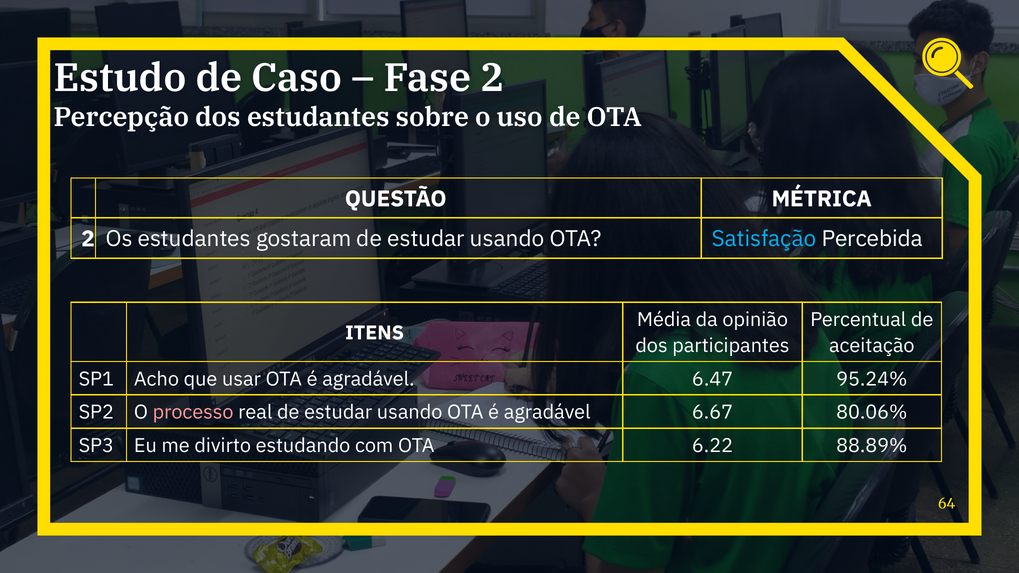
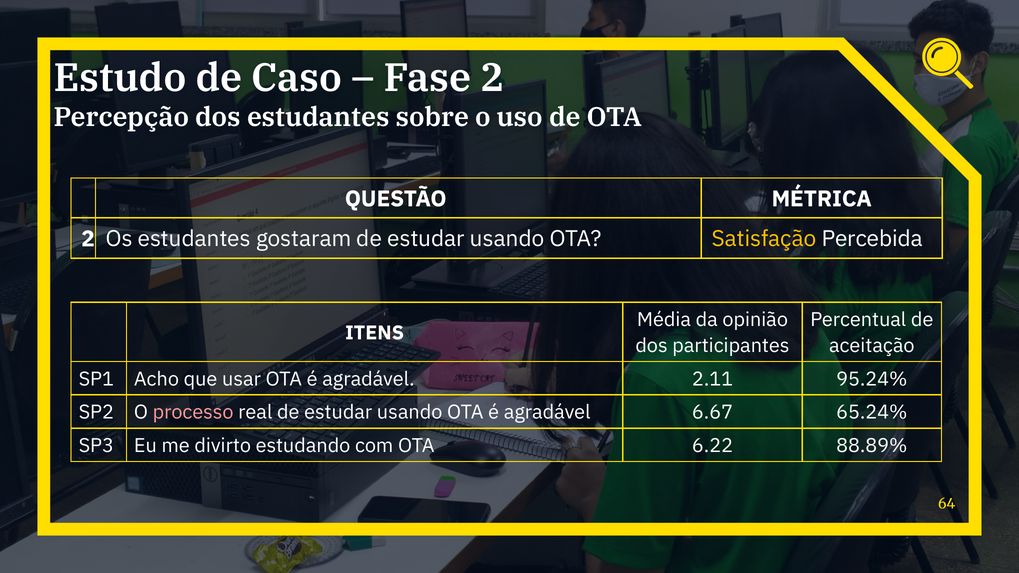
Satisfação colour: light blue -> yellow
6.47: 6.47 -> 2.11
80.06%: 80.06% -> 65.24%
